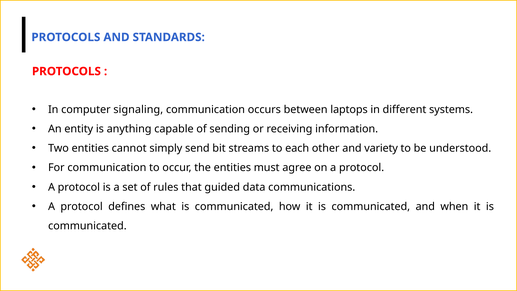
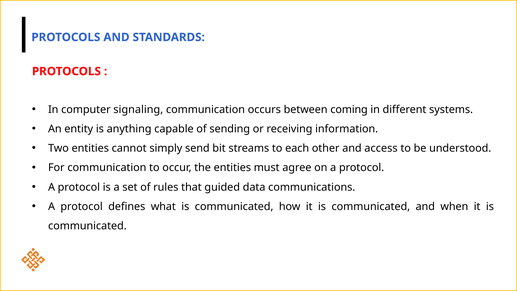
laptops: laptops -> coming
variety: variety -> access
